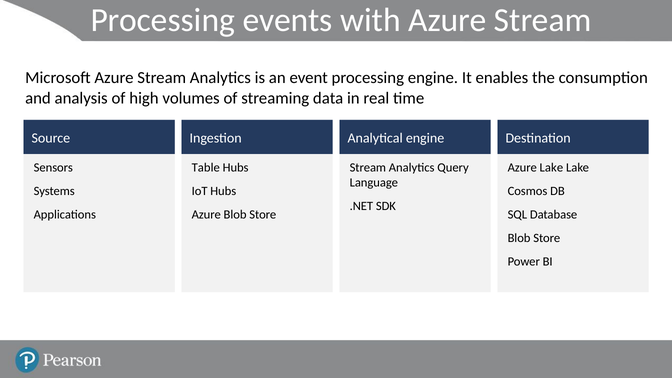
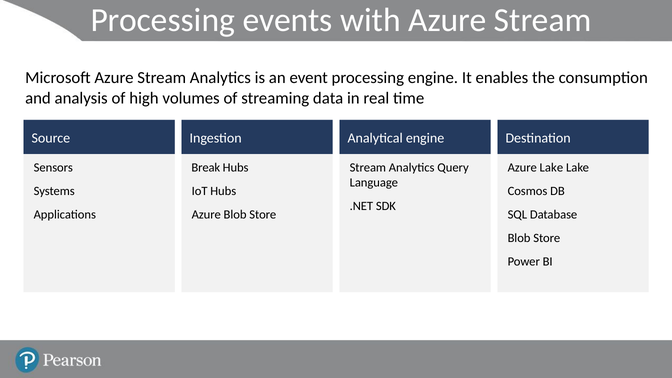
Table: Table -> Break
